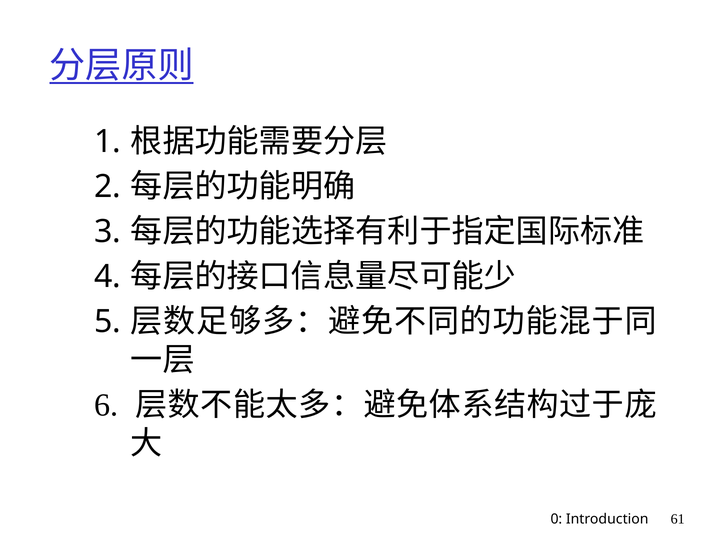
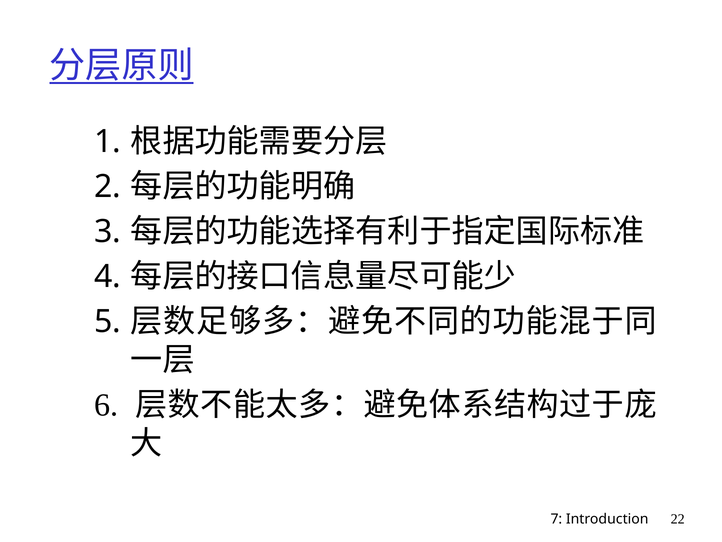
0: 0 -> 7
61: 61 -> 22
